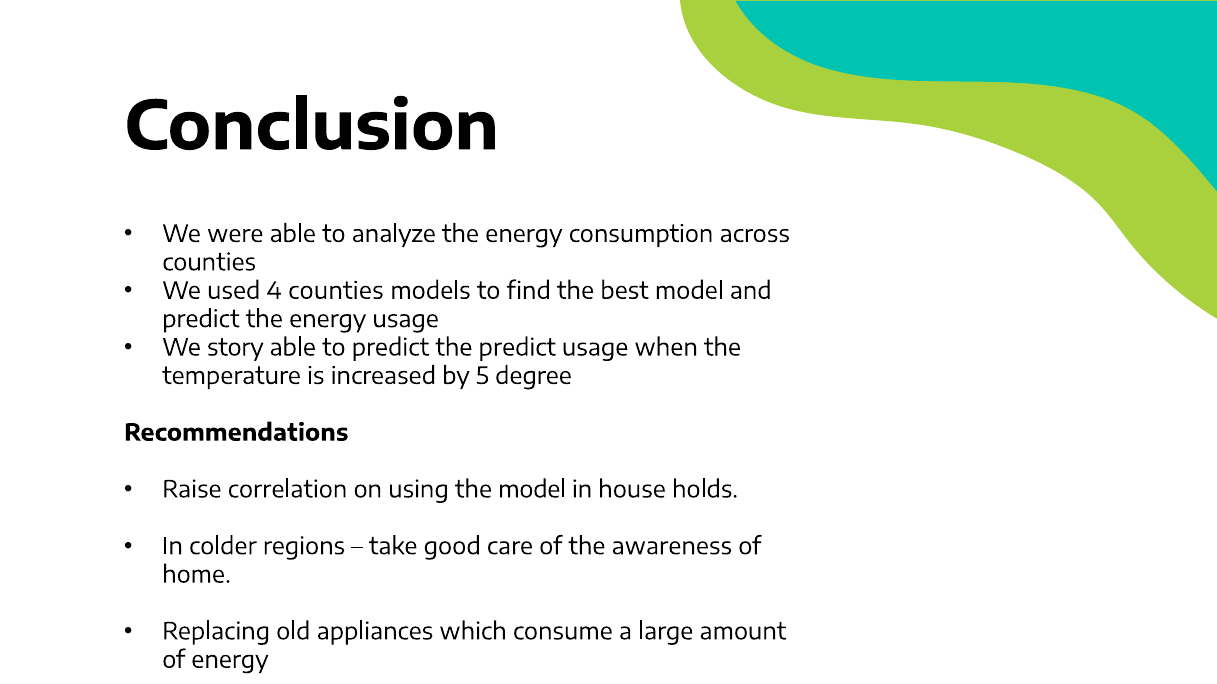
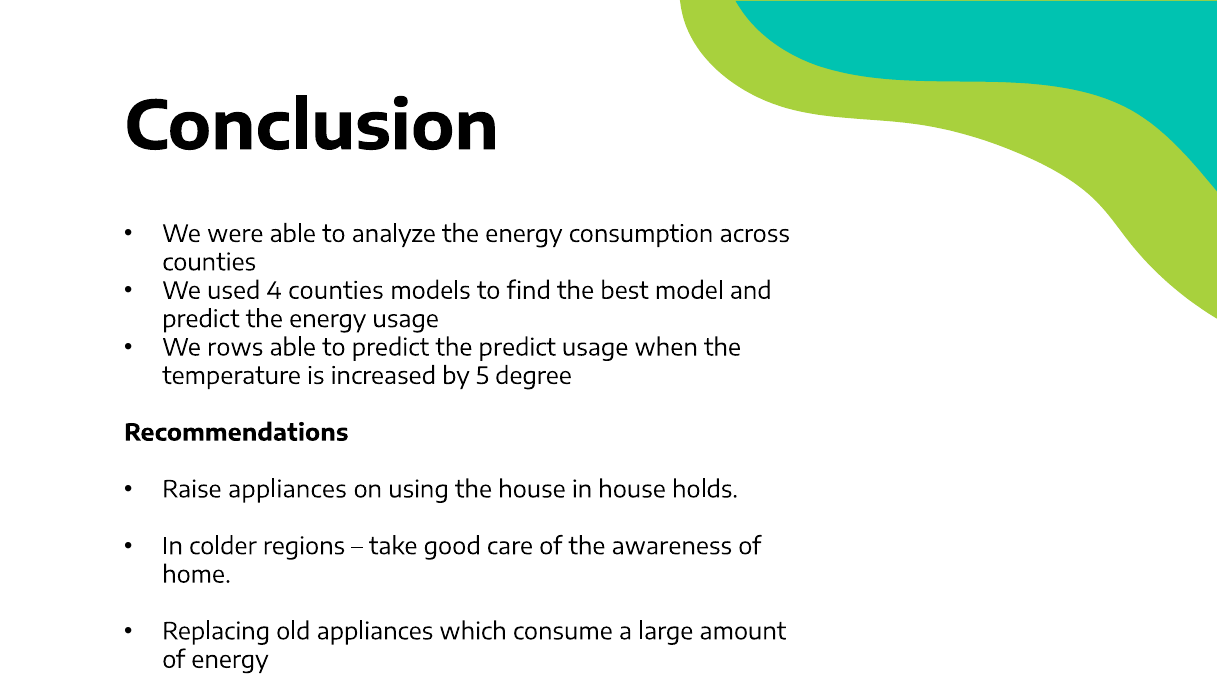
story: story -> rows
Raise correlation: correlation -> appliances
the model: model -> house
